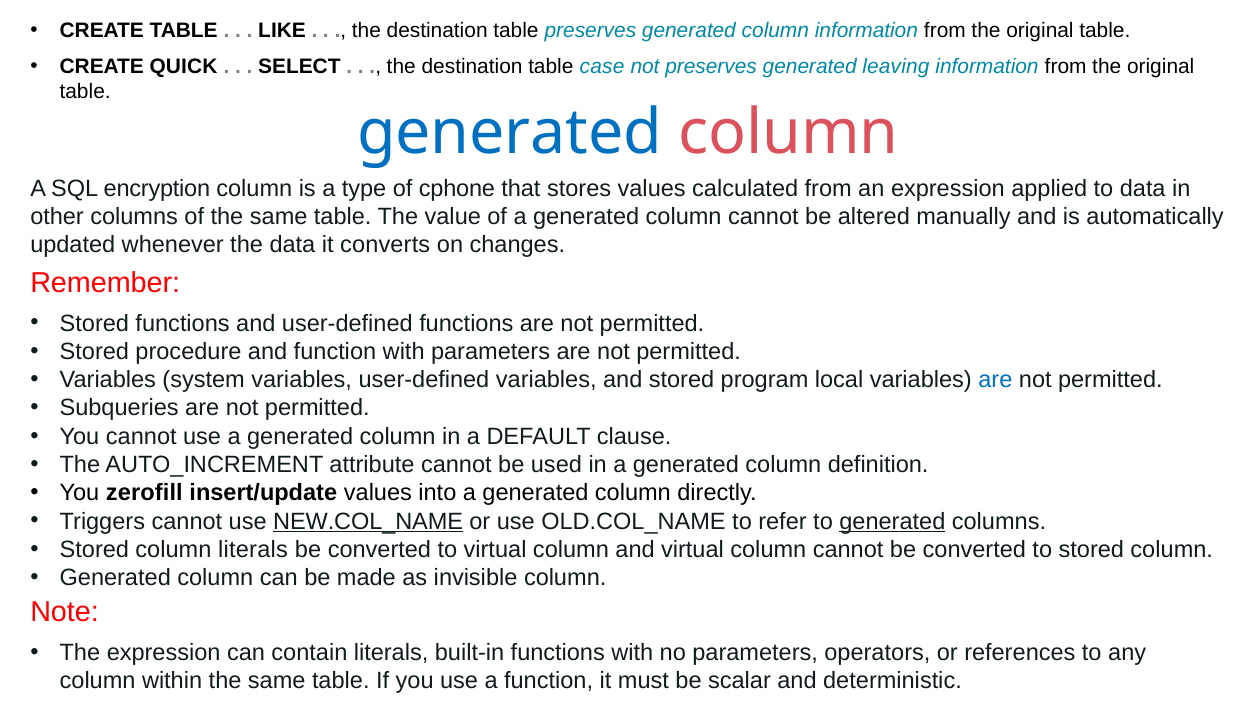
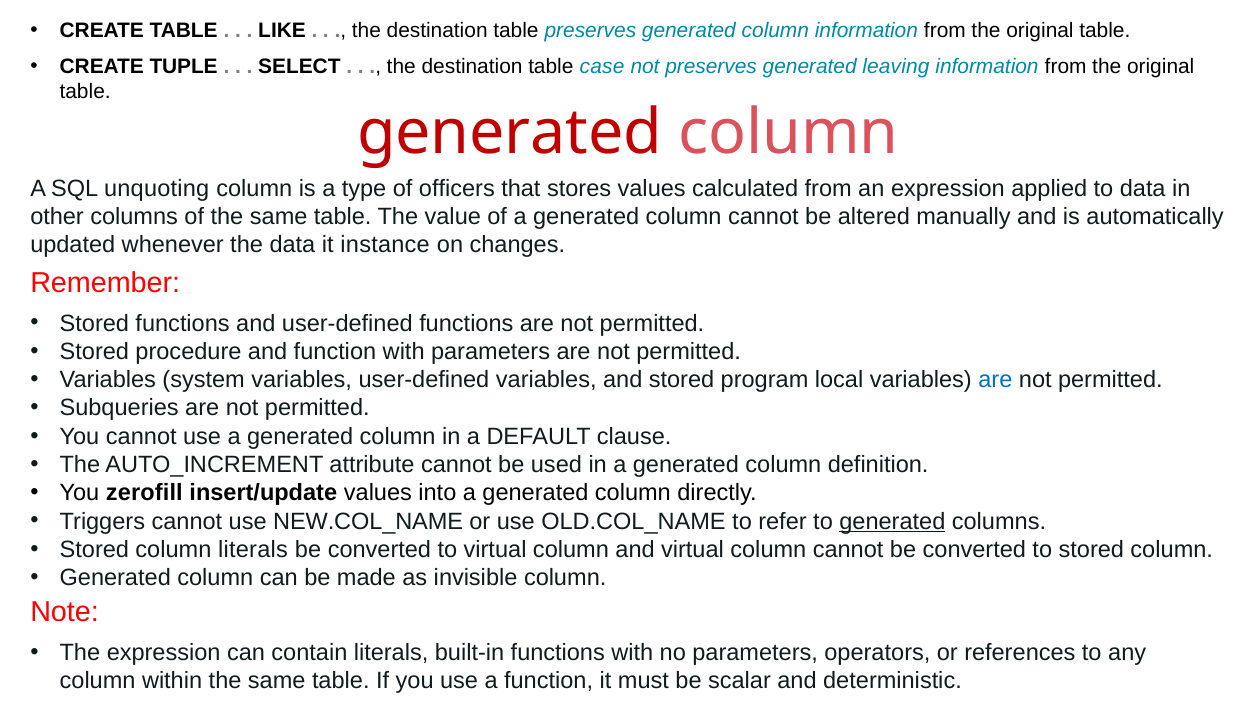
QUICK: QUICK -> TUPLE
generated at (509, 133) colour: blue -> red
encryption: encryption -> unquoting
cphone: cphone -> officers
converts: converts -> instance
NEW.COL_NAME underline: present -> none
